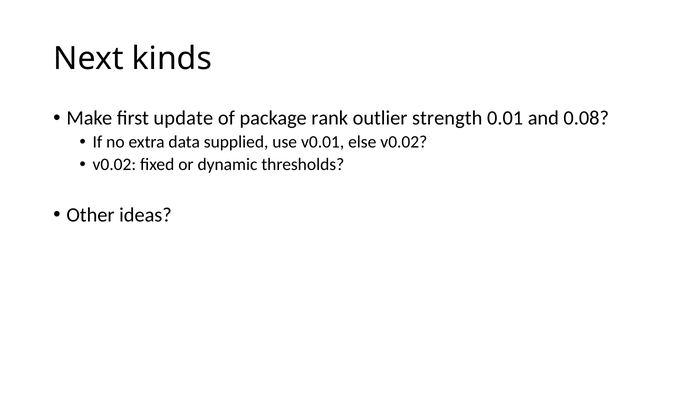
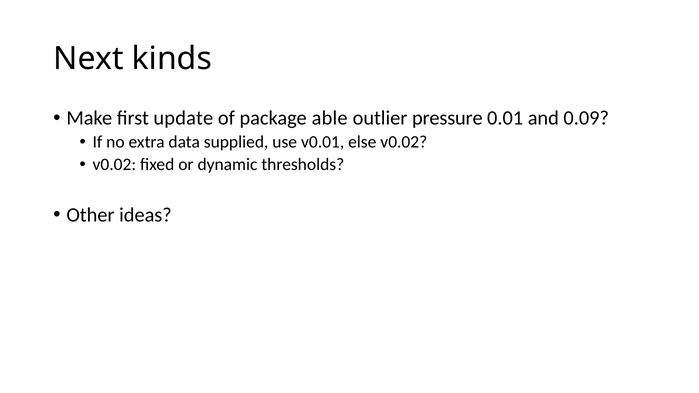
rank: rank -> able
strength: strength -> pressure
0.08: 0.08 -> 0.09
